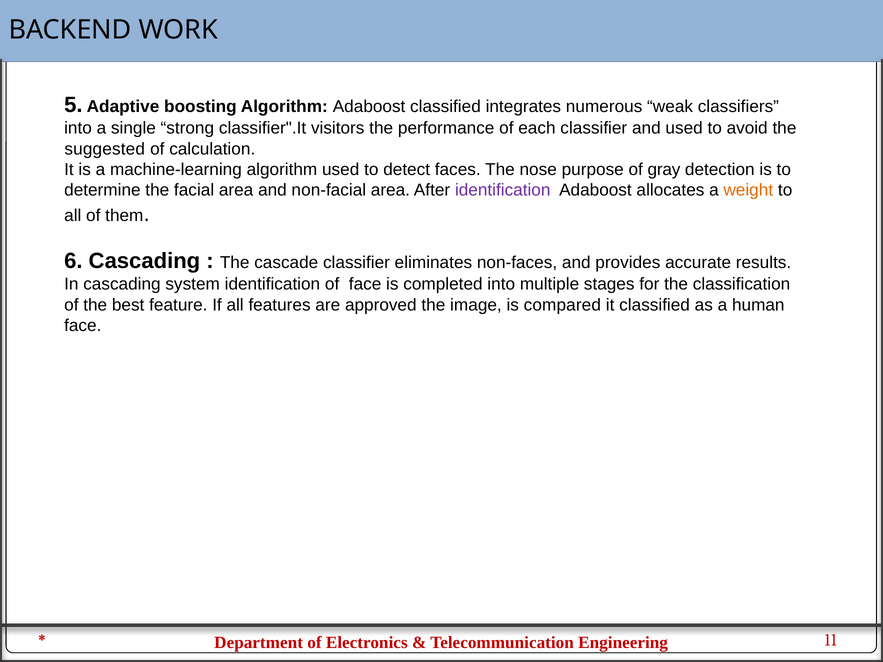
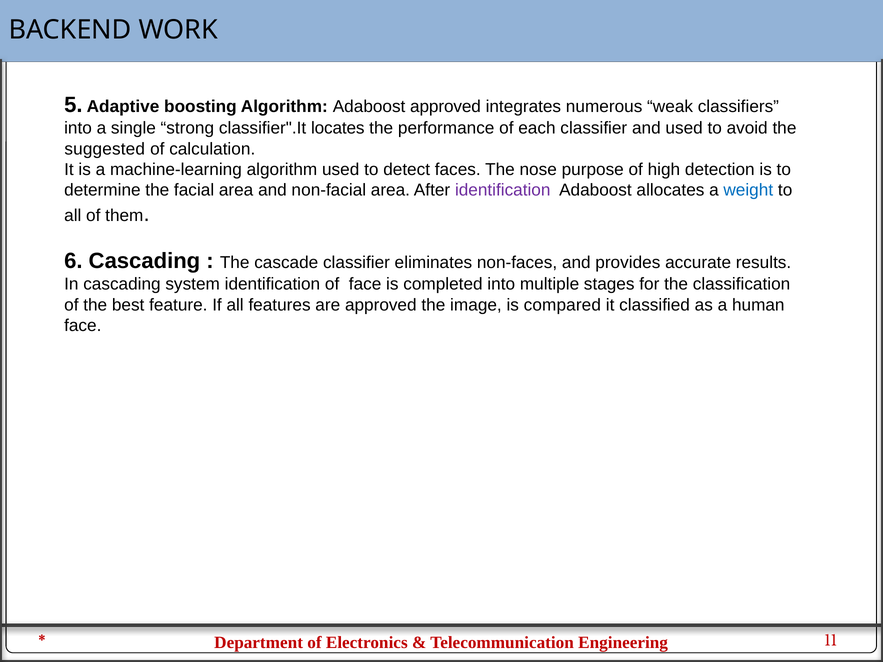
Adaboost classified: classified -> approved
visitors: visitors -> locates
gray: gray -> high
weight colour: orange -> blue
